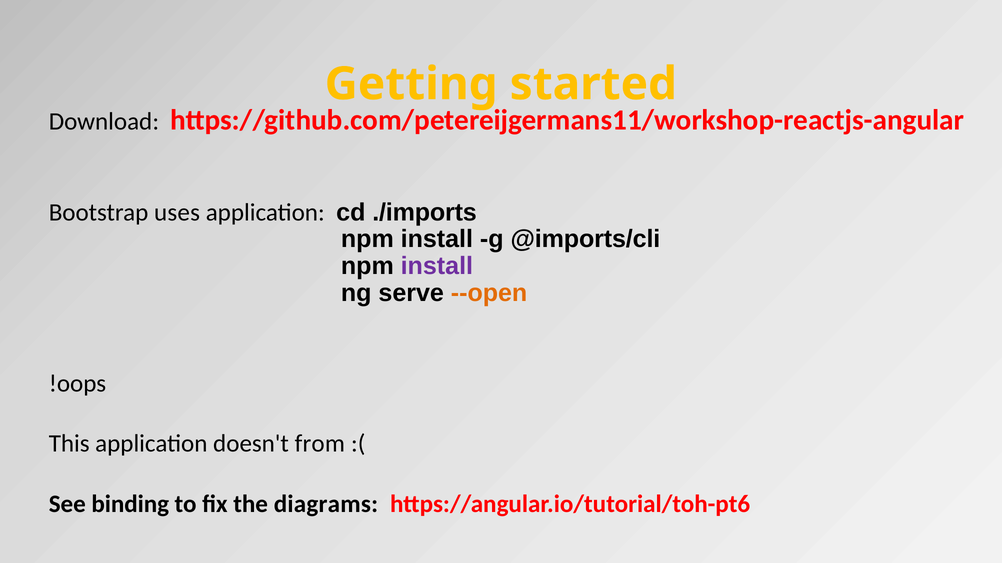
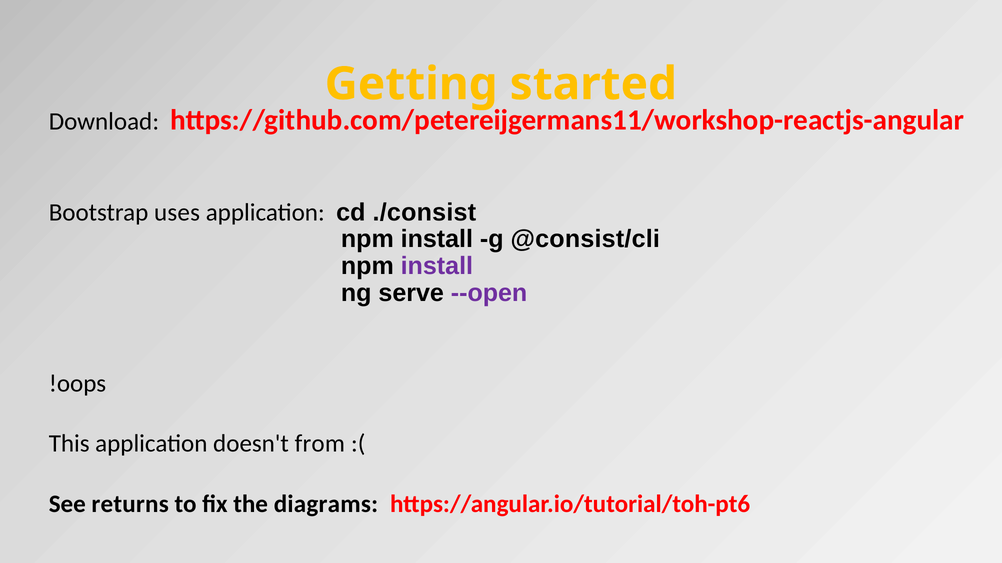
./imports: ./imports -> ./consist
@imports/cli: @imports/cli -> @consist/cli
--open colour: orange -> purple
binding: binding -> returns
